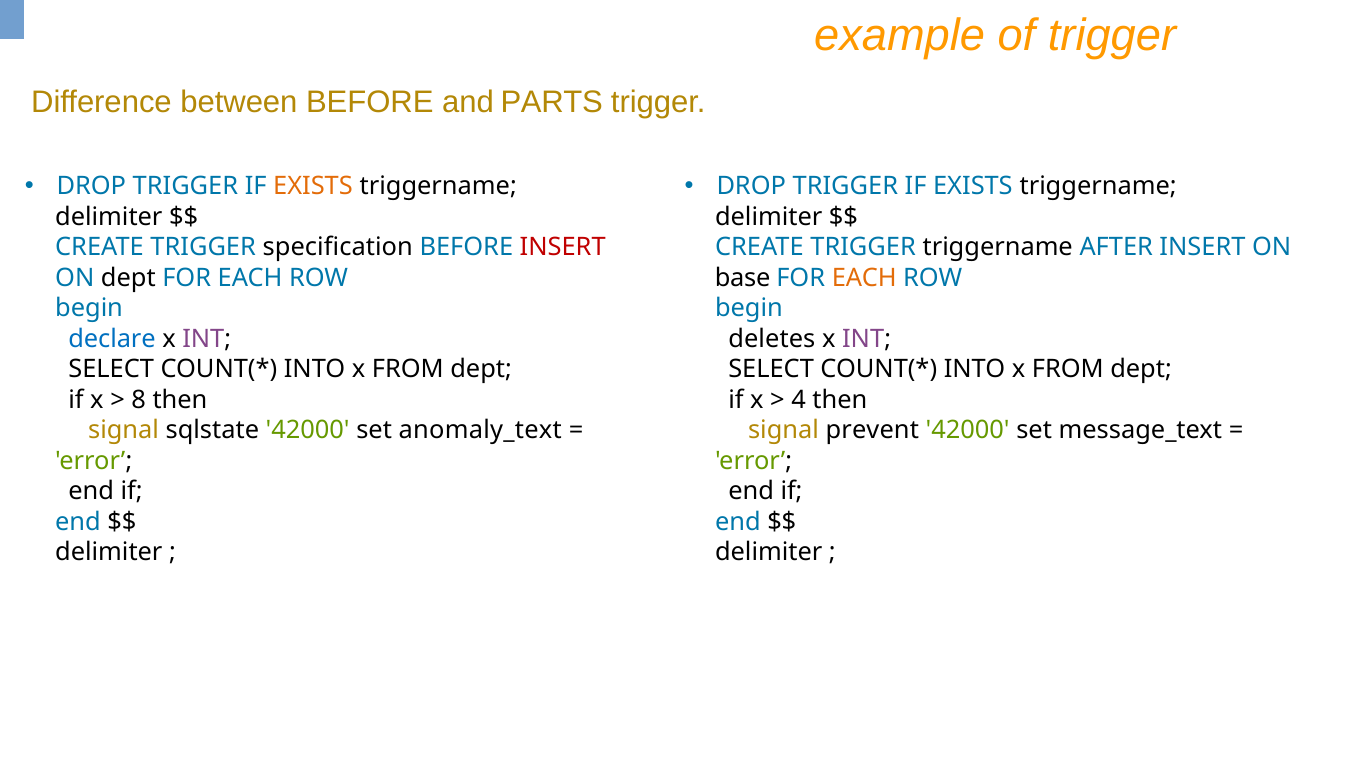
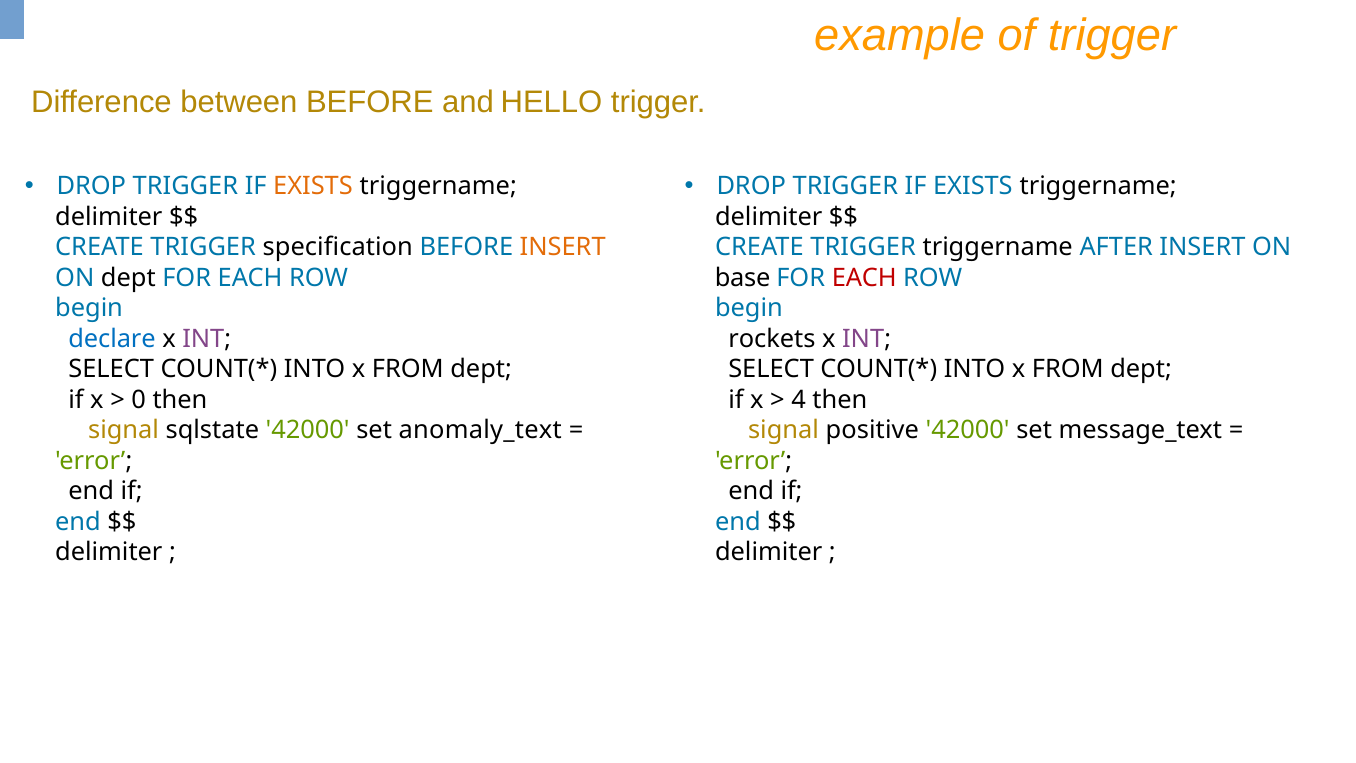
PARTS: PARTS -> HELLO
INSERT at (563, 247) colour: red -> orange
EACH at (864, 278) colour: orange -> red
deletes: deletes -> rockets
8: 8 -> 0
prevent: prevent -> positive
